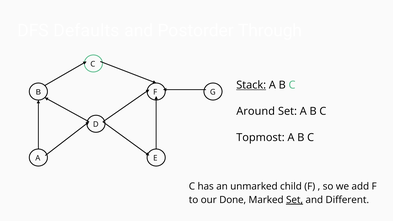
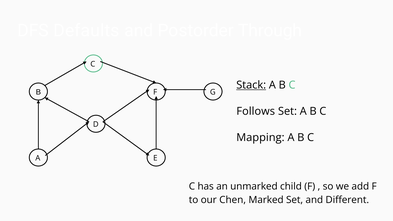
Around: Around -> Follows
Topmost: Topmost -> Mapping
Done: Done -> Chen
Set at (295, 200) underline: present -> none
